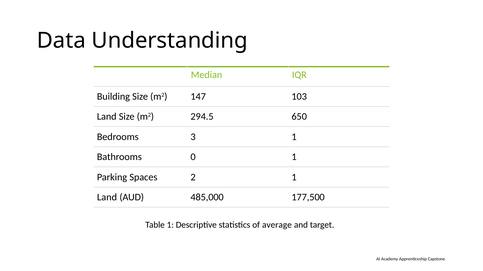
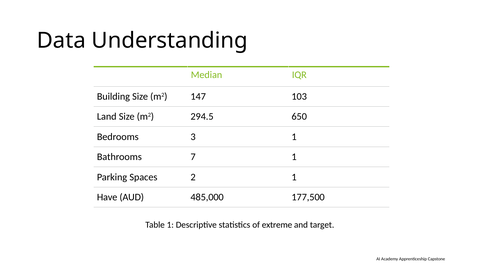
0: 0 -> 7
Land at (107, 198): Land -> Have
average: average -> extreme
